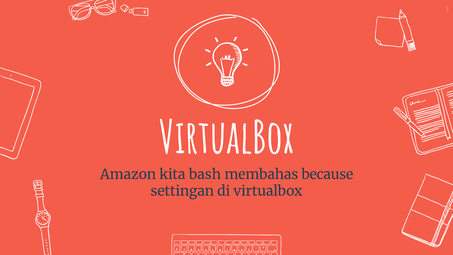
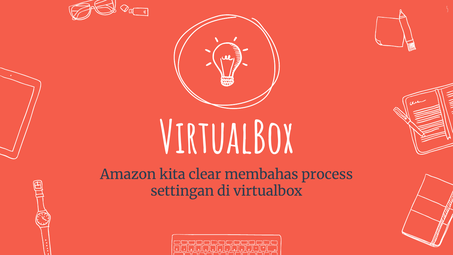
bash: bash -> clear
because: because -> process
